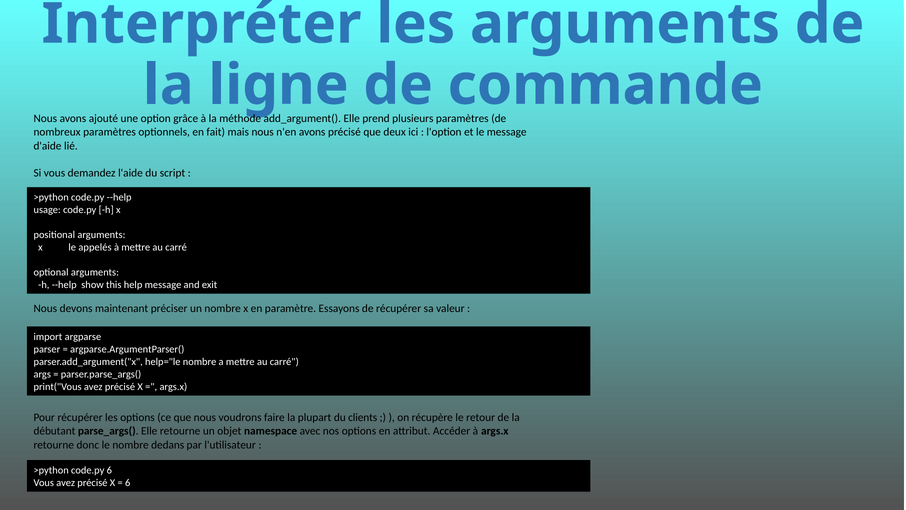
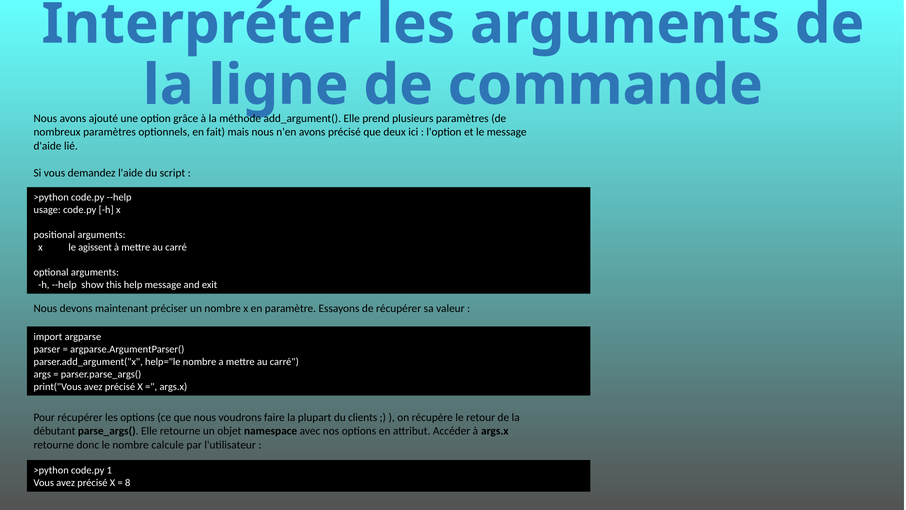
appelés: appelés -> agissent
dedans: dedans -> calcule
code.py 6: 6 -> 1
6 at (128, 482): 6 -> 8
